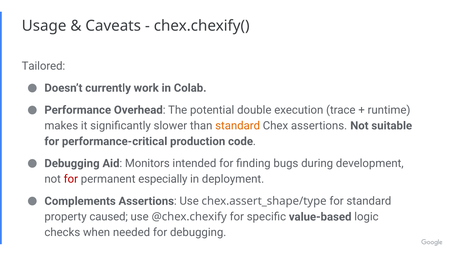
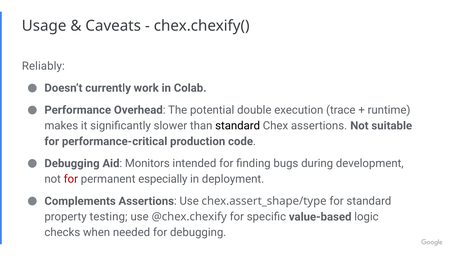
Tailored: Tailored -> Reliably
standard at (238, 126) colour: orange -> black
caused: caused -> testing
